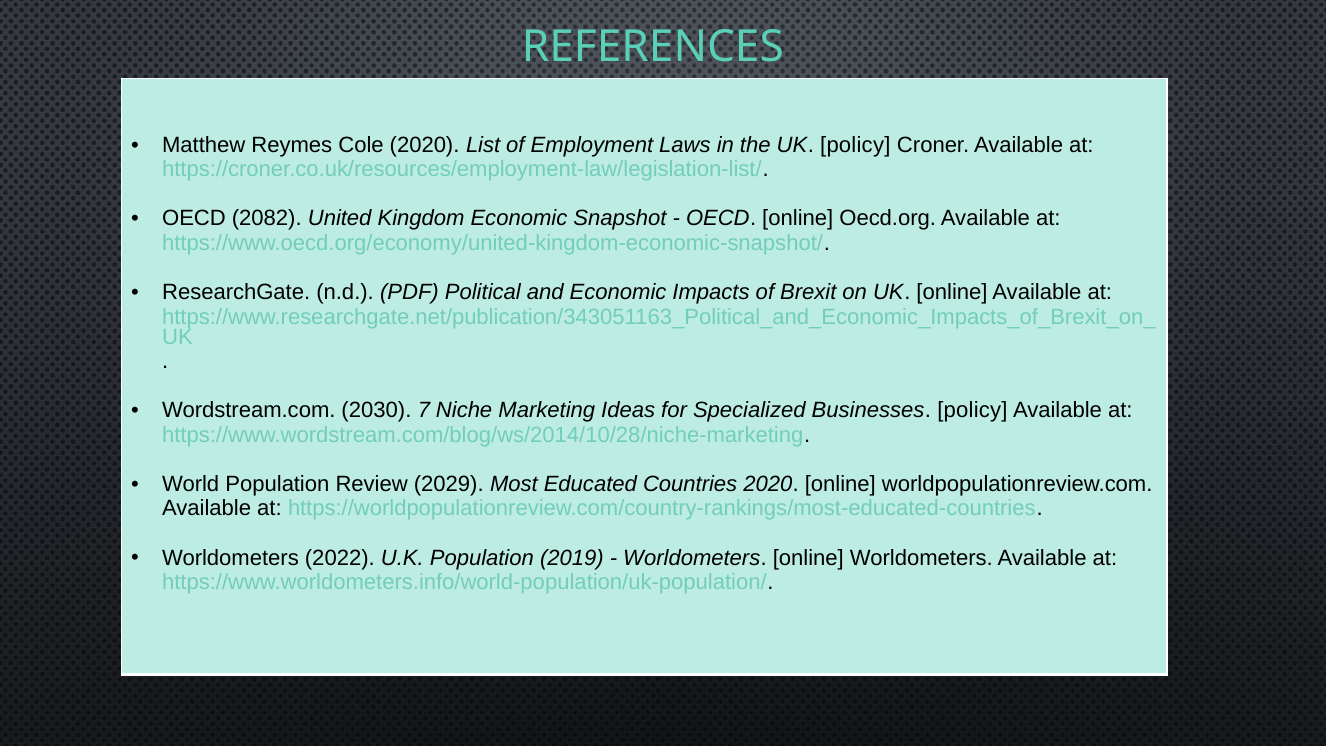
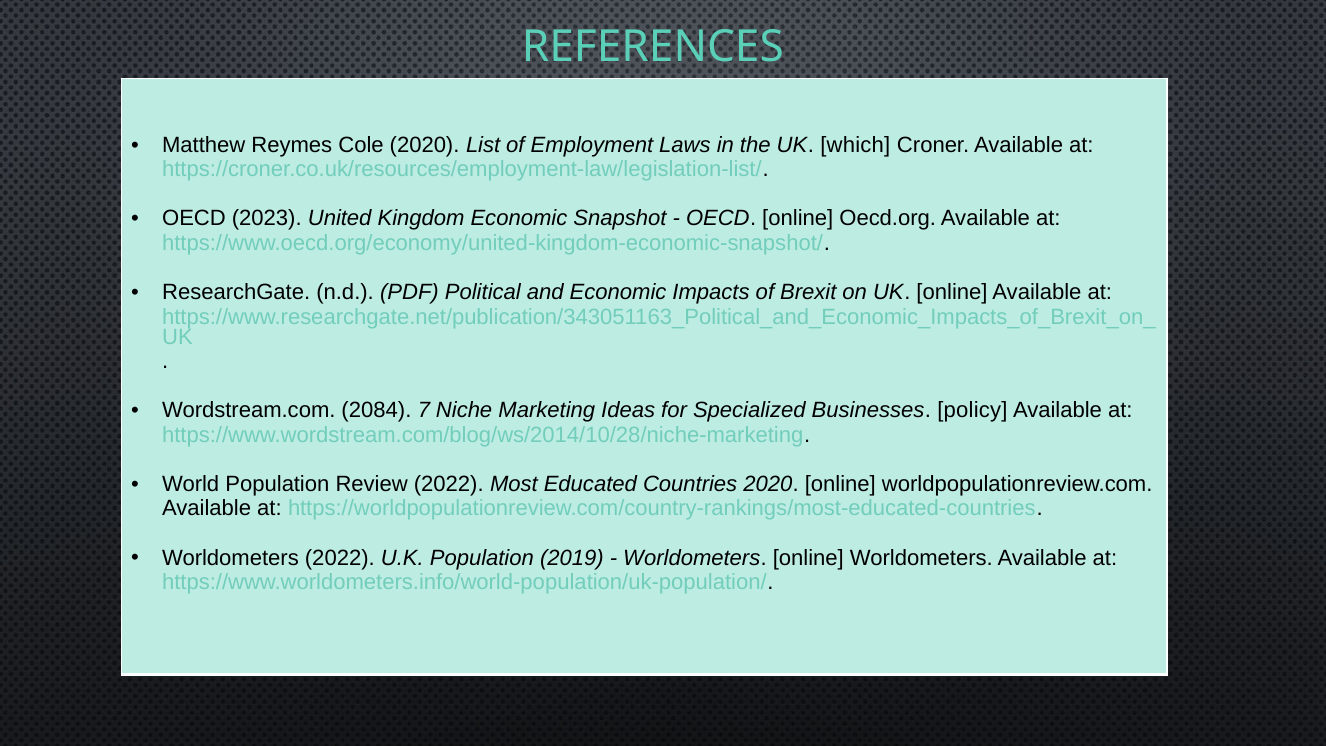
UK policy: policy -> which
2082: 2082 -> 2023
2030: 2030 -> 2084
Review 2029: 2029 -> 2022
